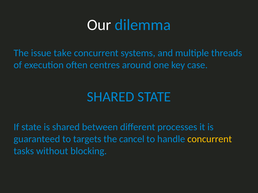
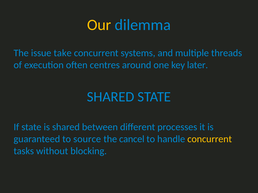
Our colour: white -> yellow
case: case -> later
targets: targets -> source
